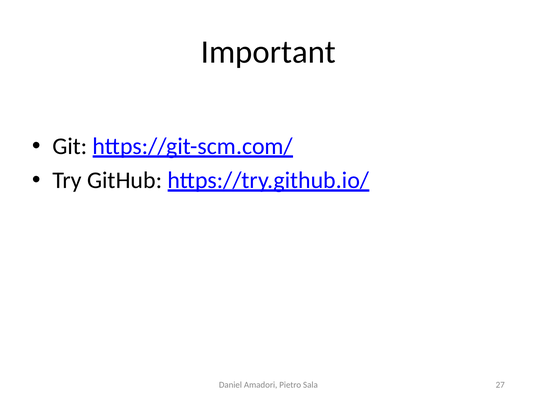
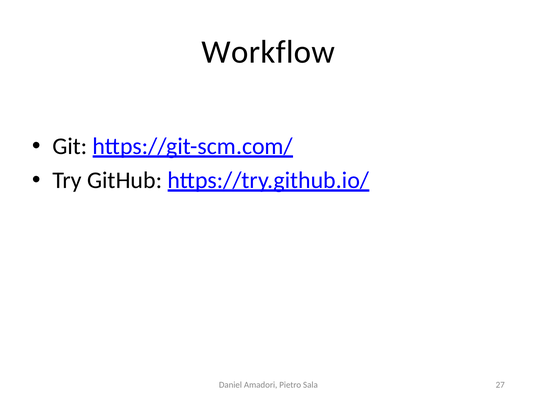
Important: Important -> Workflow
